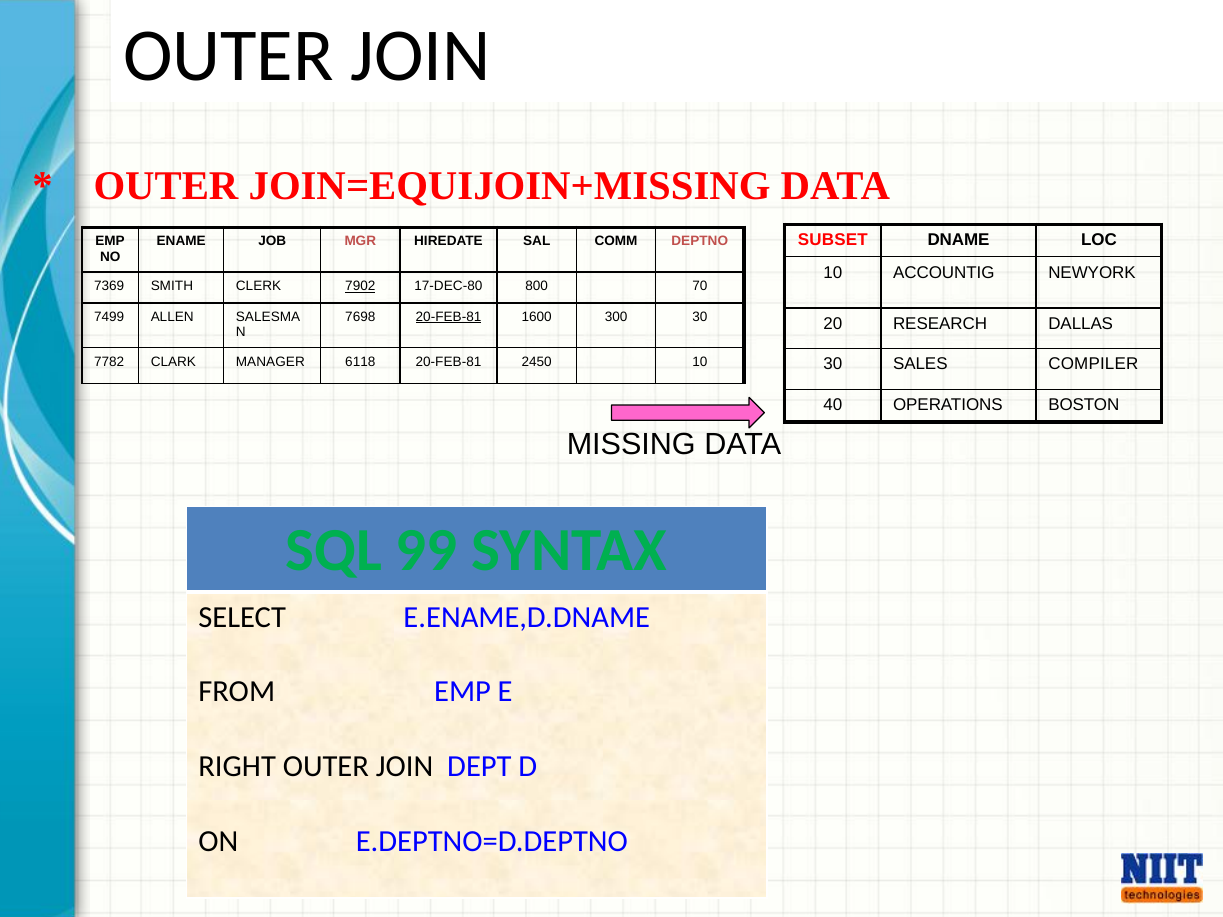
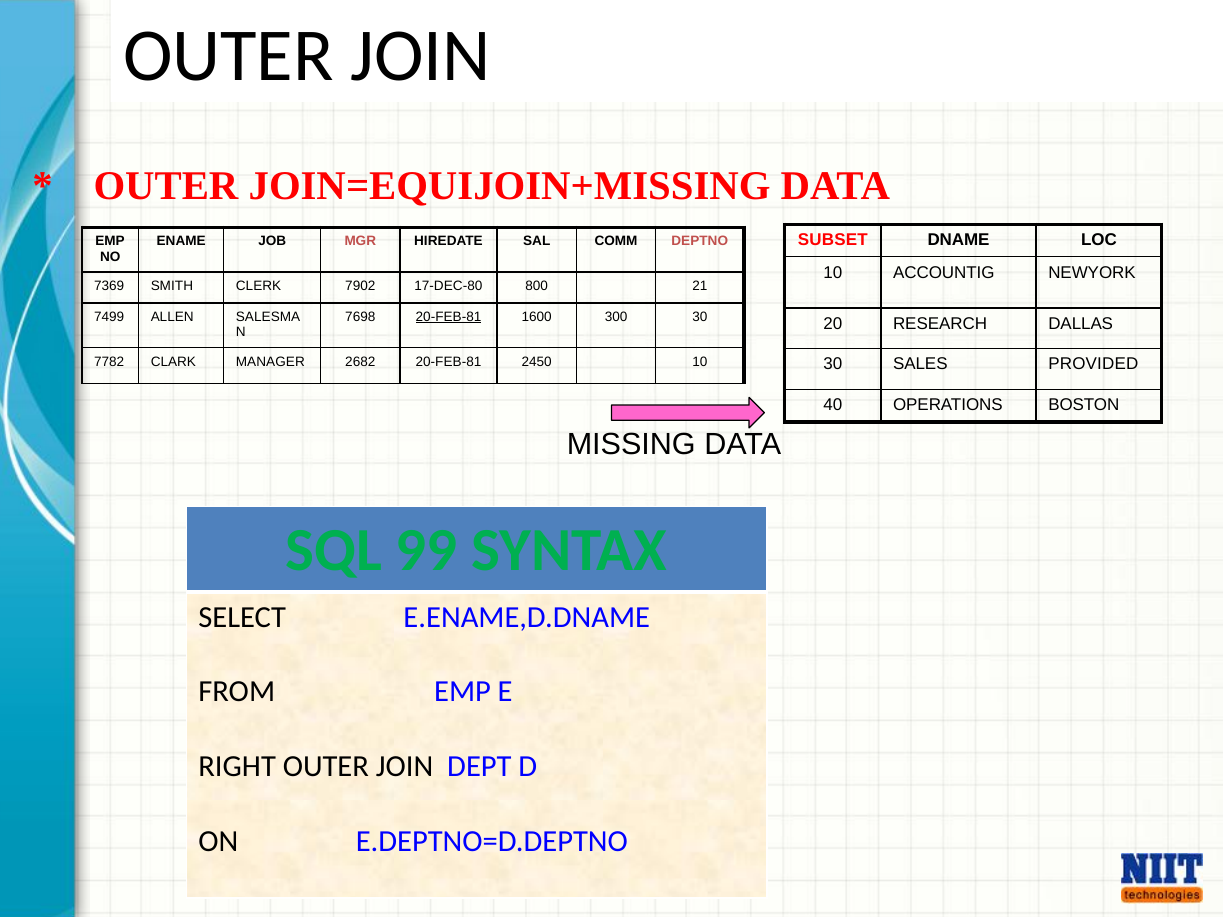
7902 underline: present -> none
70: 70 -> 21
6118: 6118 -> 2682
COMPILER: COMPILER -> PROVIDED
